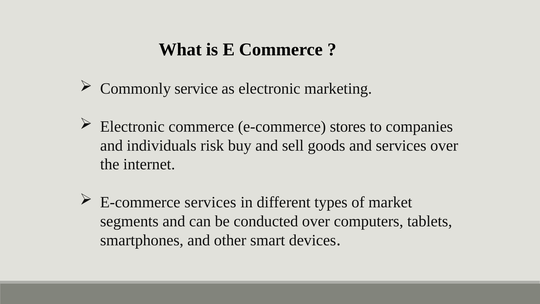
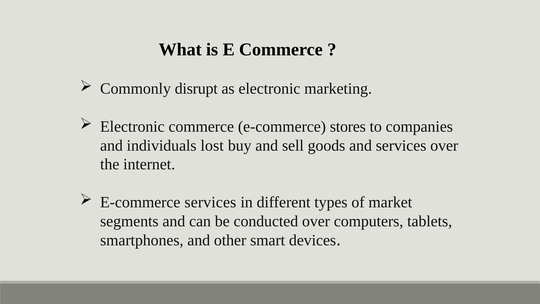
service: service -> disrupt
risk: risk -> lost
